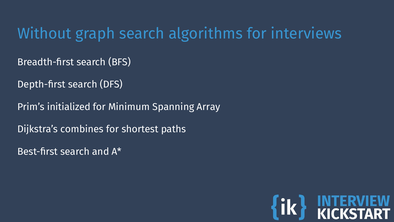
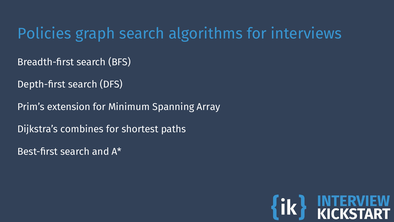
Without: Without -> Policies
initialized: initialized -> extension
